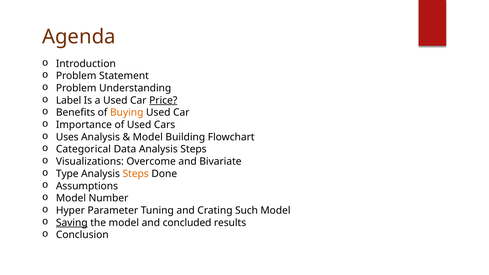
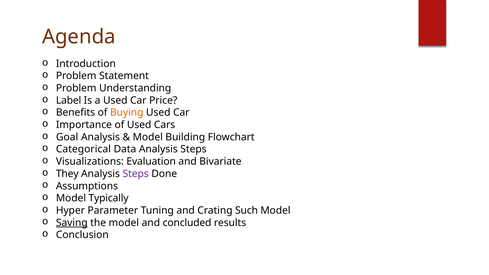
Price underline: present -> none
Uses: Uses -> Goal
Overcome: Overcome -> Evaluation
Type: Type -> They
Steps at (136, 174) colour: orange -> purple
Number: Number -> Typically
